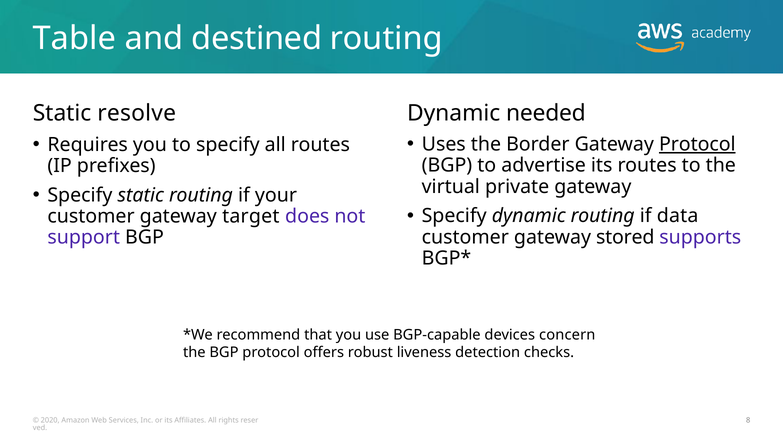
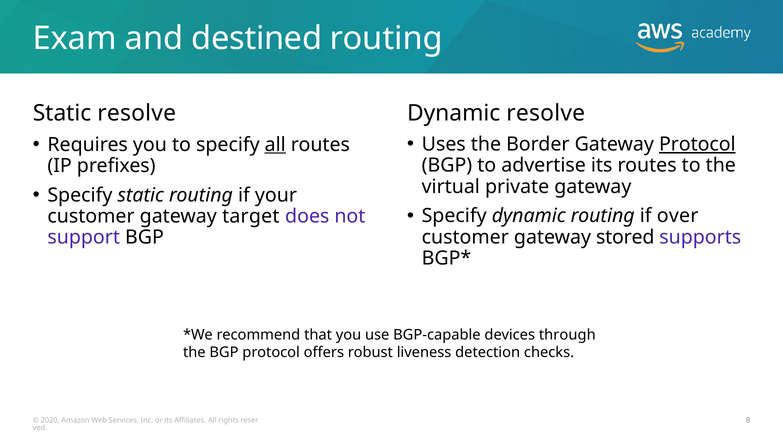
Table: Table -> Exam
Dynamic needed: needed -> resolve
all at (275, 144) underline: none -> present
data: data -> over
concern: concern -> through
